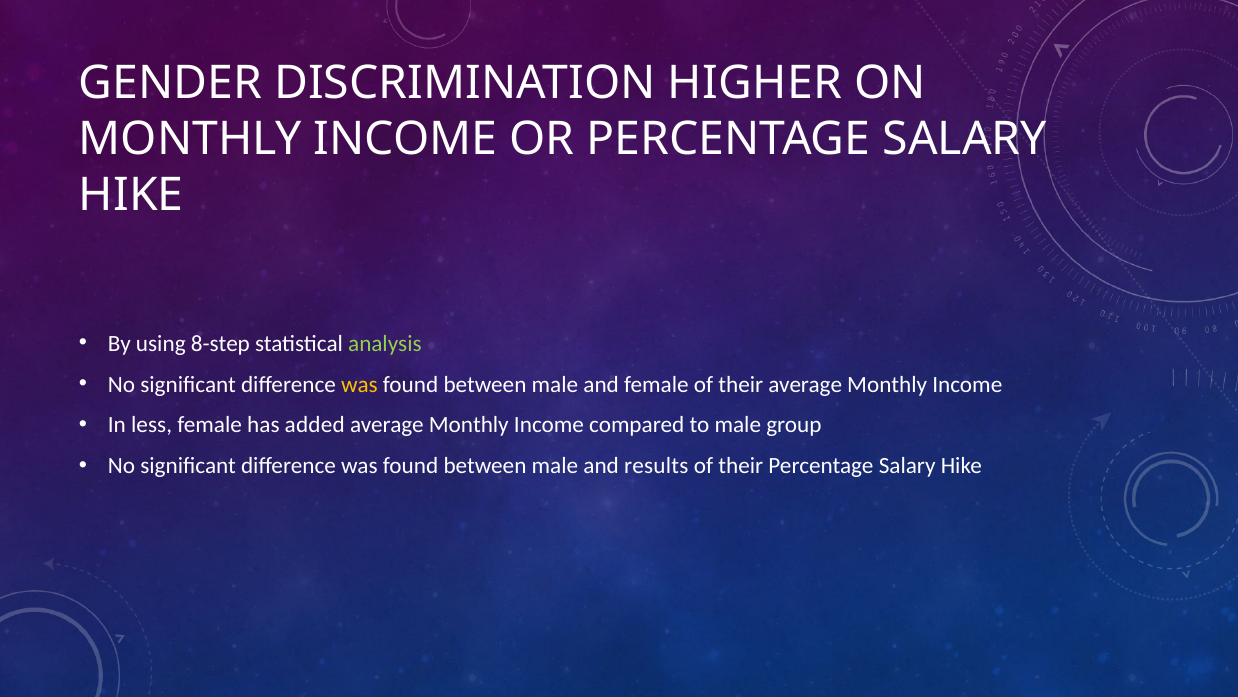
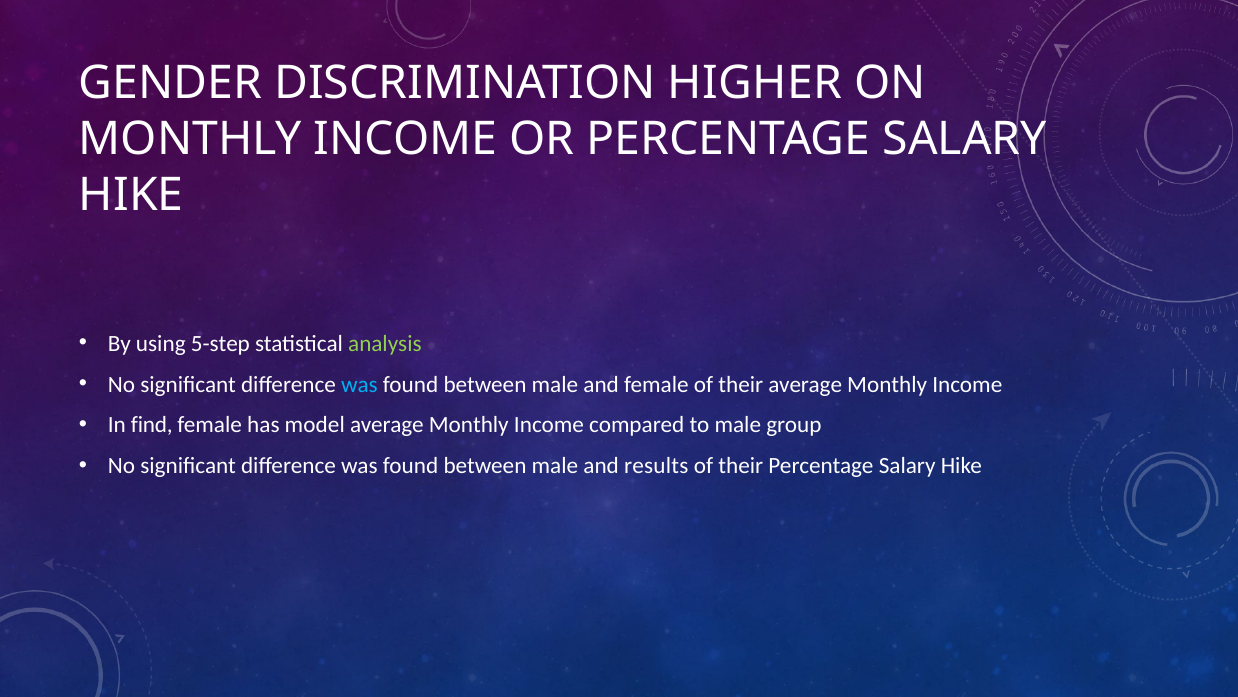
8-step: 8-step -> 5-step
was at (359, 384) colour: yellow -> light blue
less: less -> find
added: added -> model
